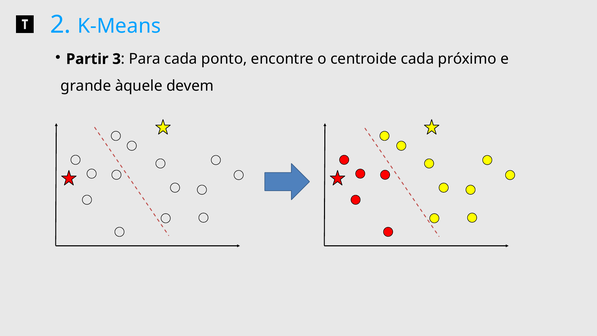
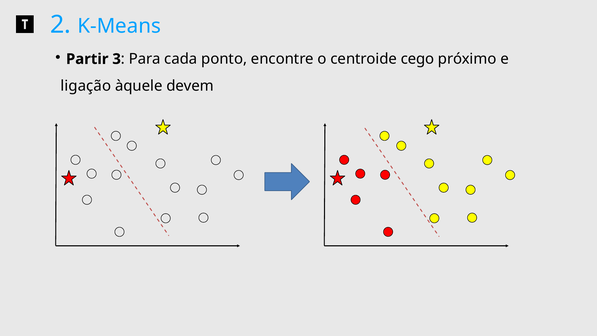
centroide cada: cada -> cego
grande: grande -> ligação
